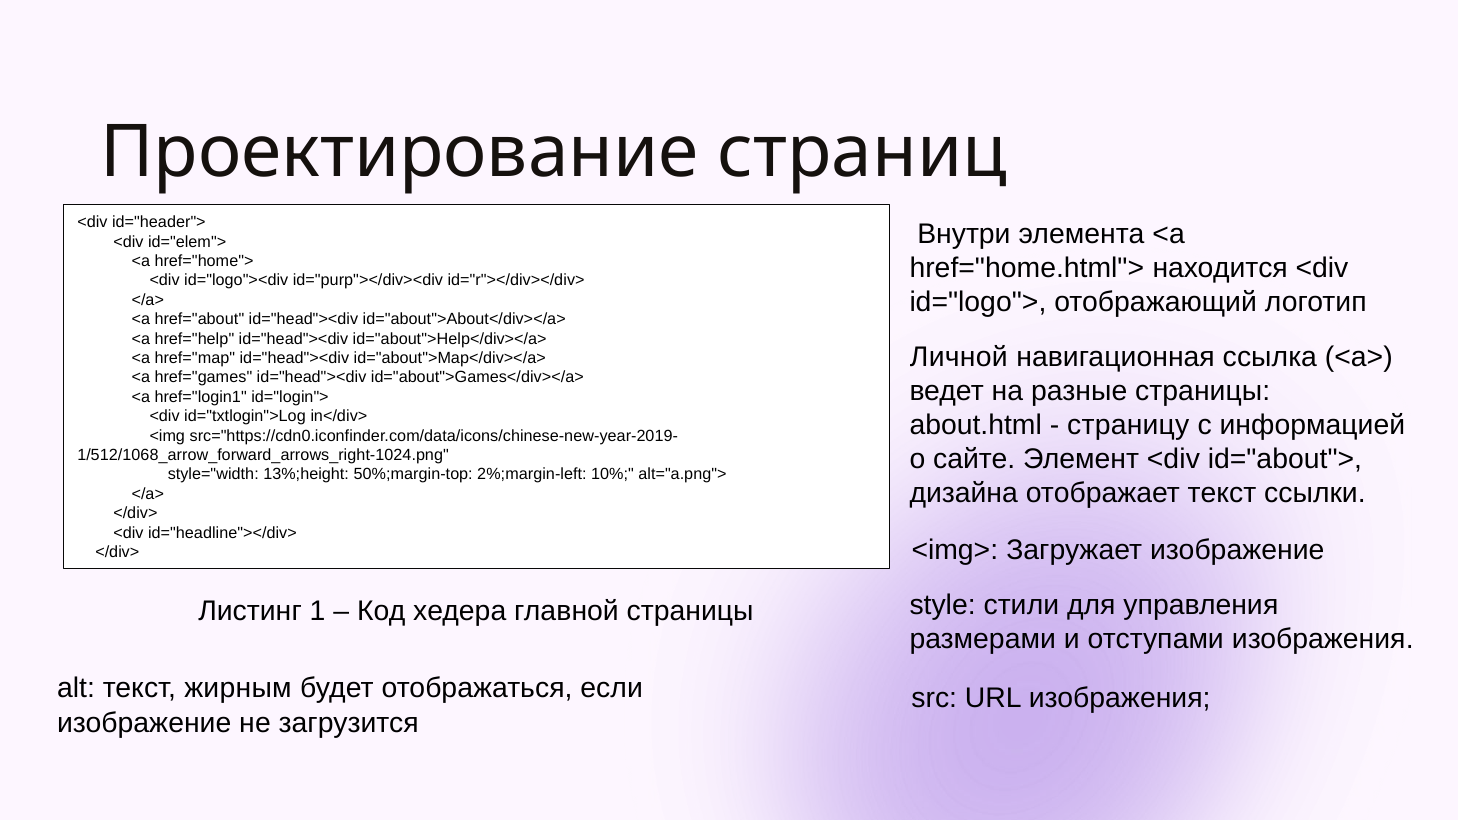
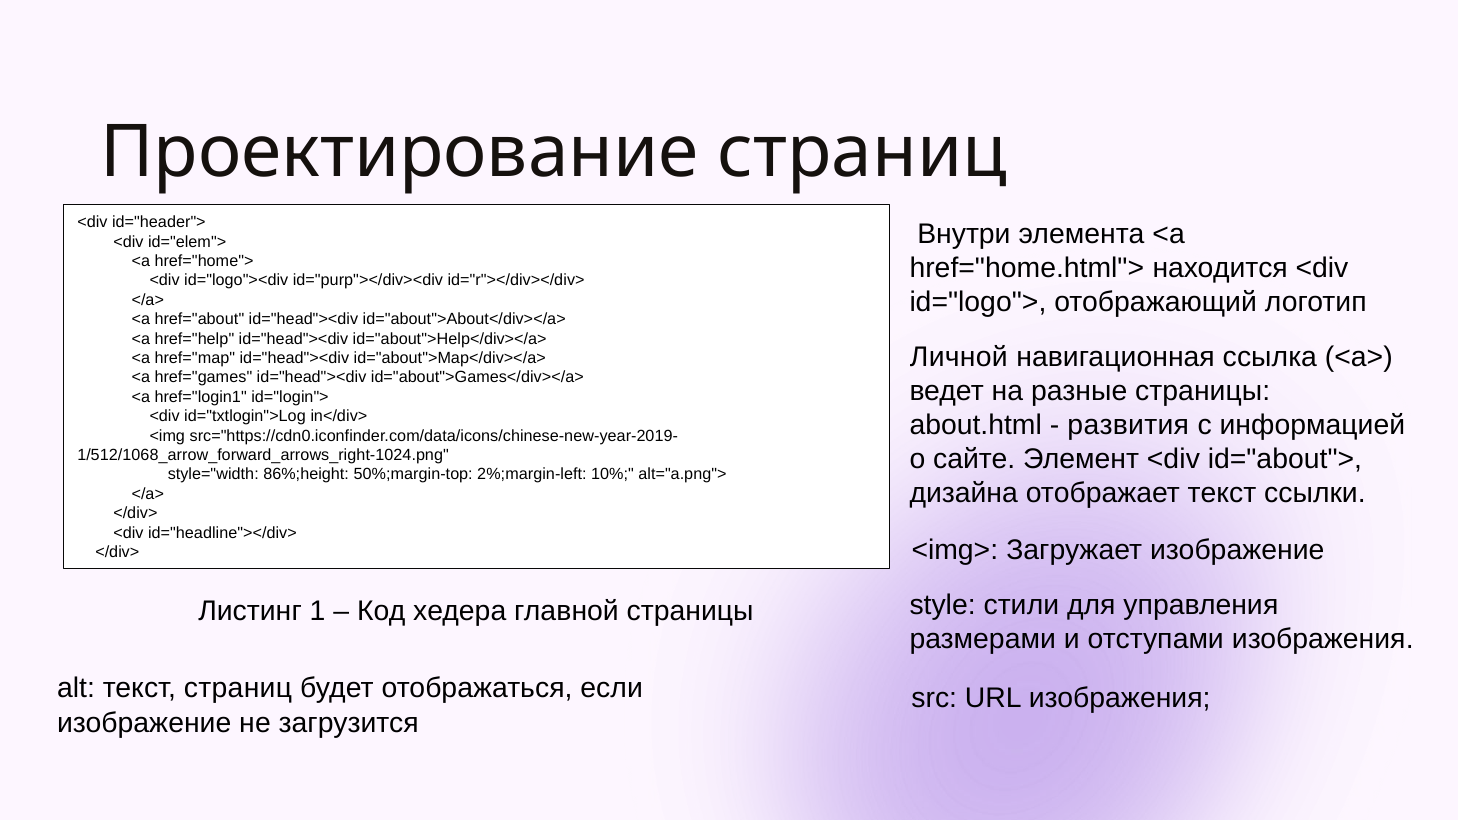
страницу: страницу -> развития
13%;height: 13%;height -> 86%;height
текст жирным: жирным -> страниц
